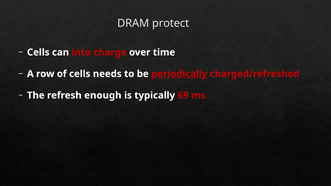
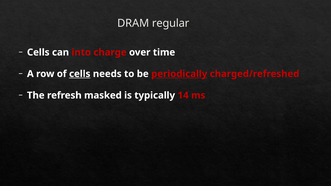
protect: protect -> regular
cells at (80, 74) underline: none -> present
enough: enough -> masked
69: 69 -> 14
